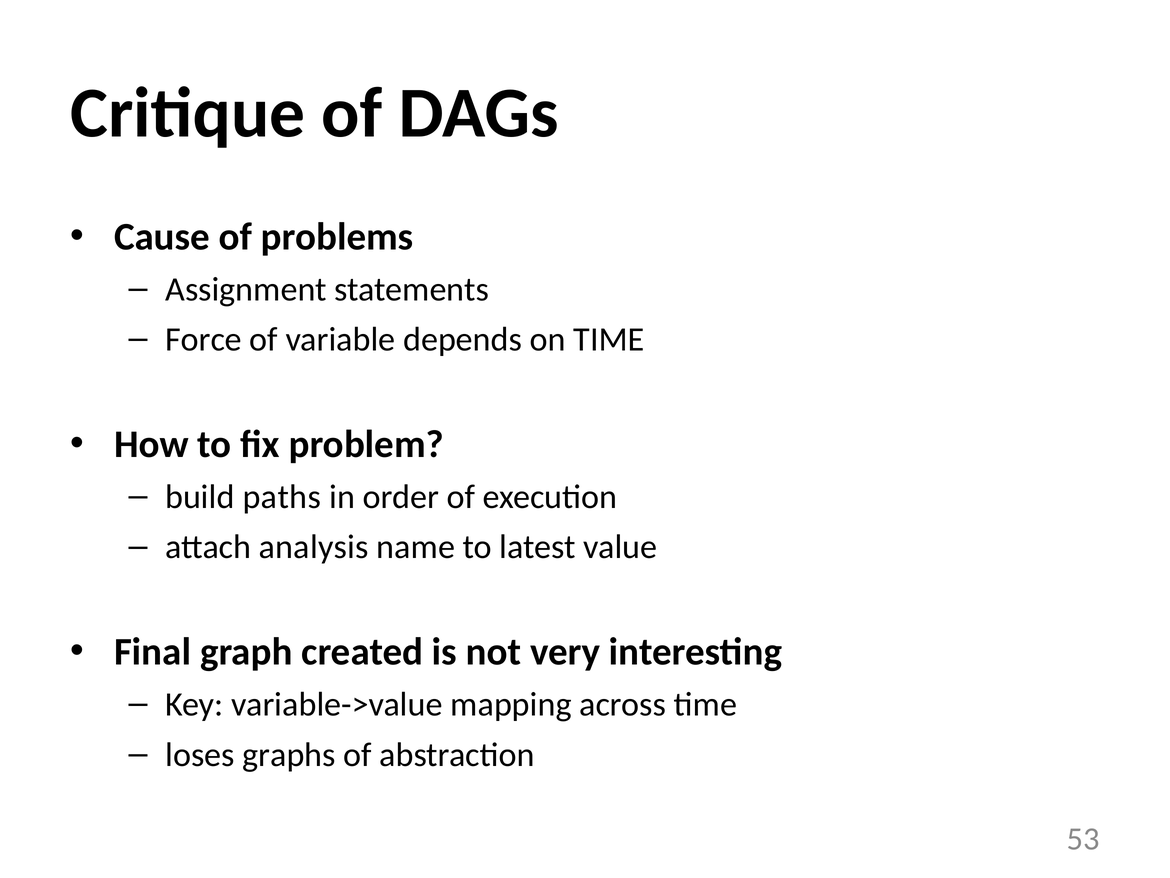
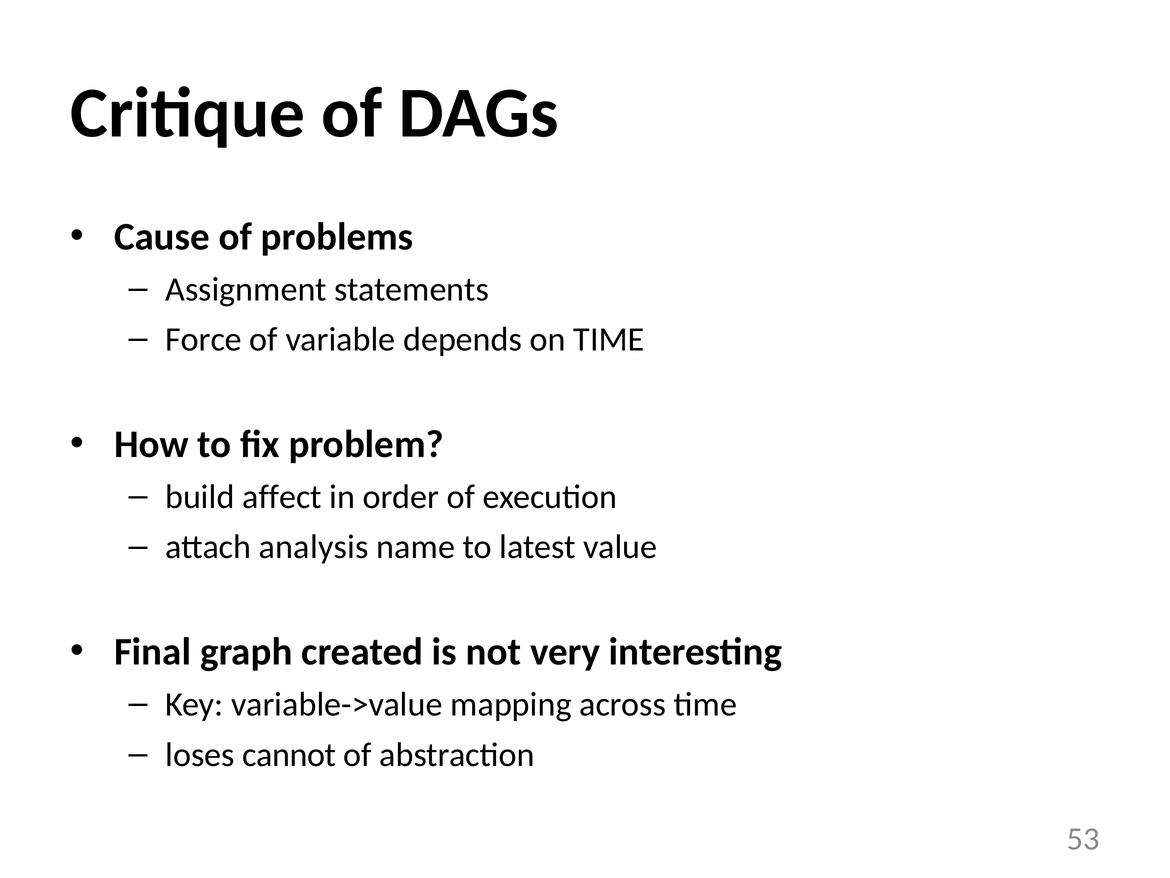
paths: paths -> affect
graphs: graphs -> cannot
